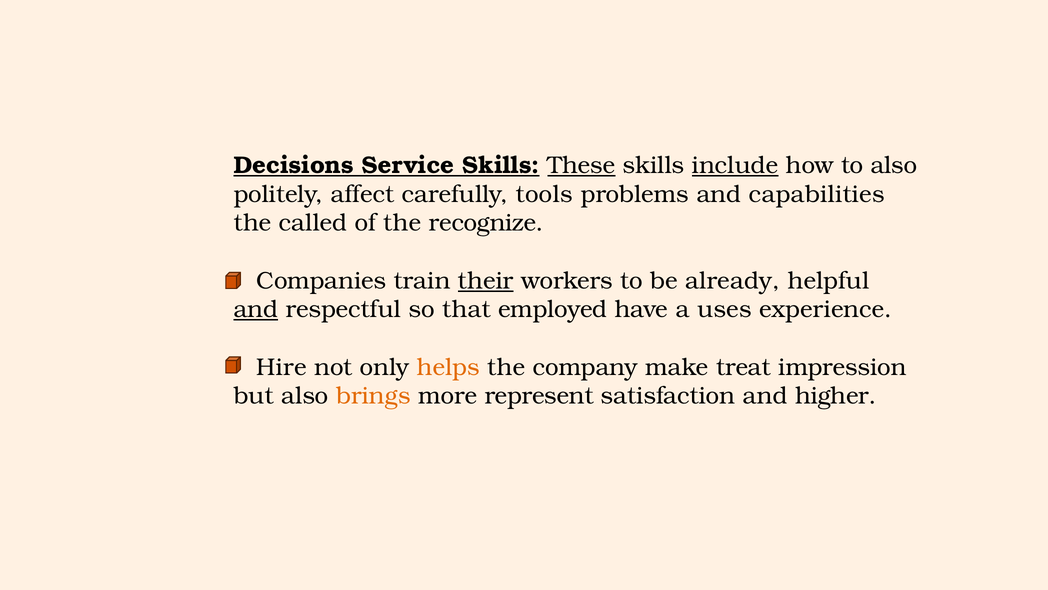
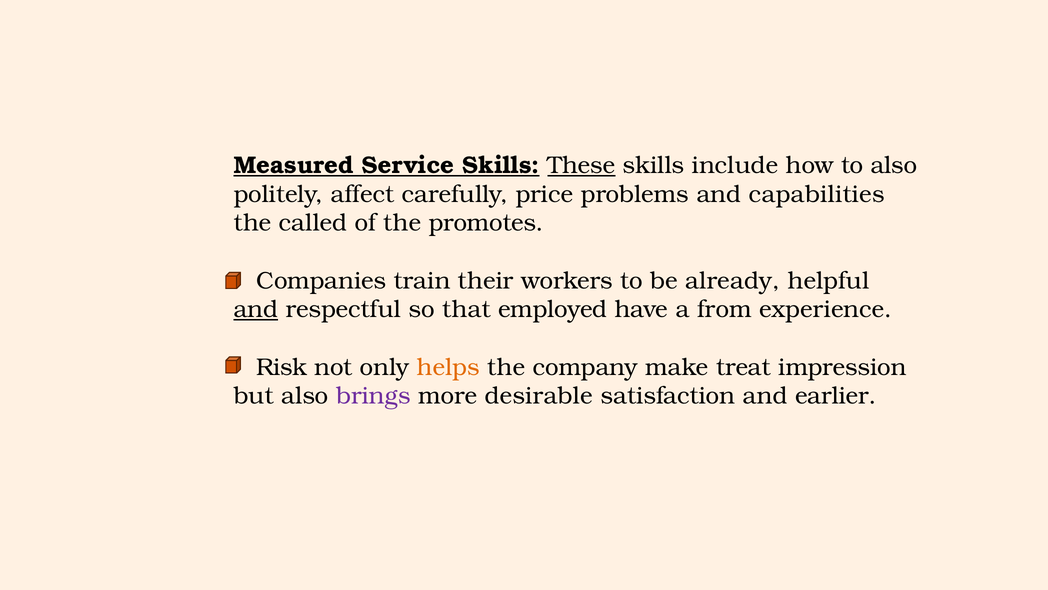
Decisions: Decisions -> Measured
include underline: present -> none
tools: tools -> price
recognize: recognize -> promotes
their underline: present -> none
uses: uses -> from
Hire: Hire -> Risk
brings colour: orange -> purple
represent: represent -> desirable
higher: higher -> earlier
